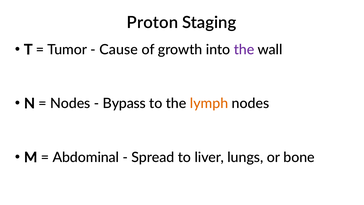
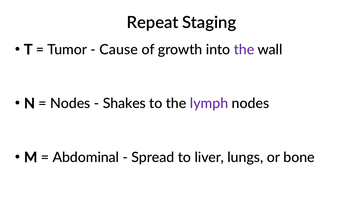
Proton: Proton -> Repeat
Bypass: Bypass -> Shakes
lymph colour: orange -> purple
